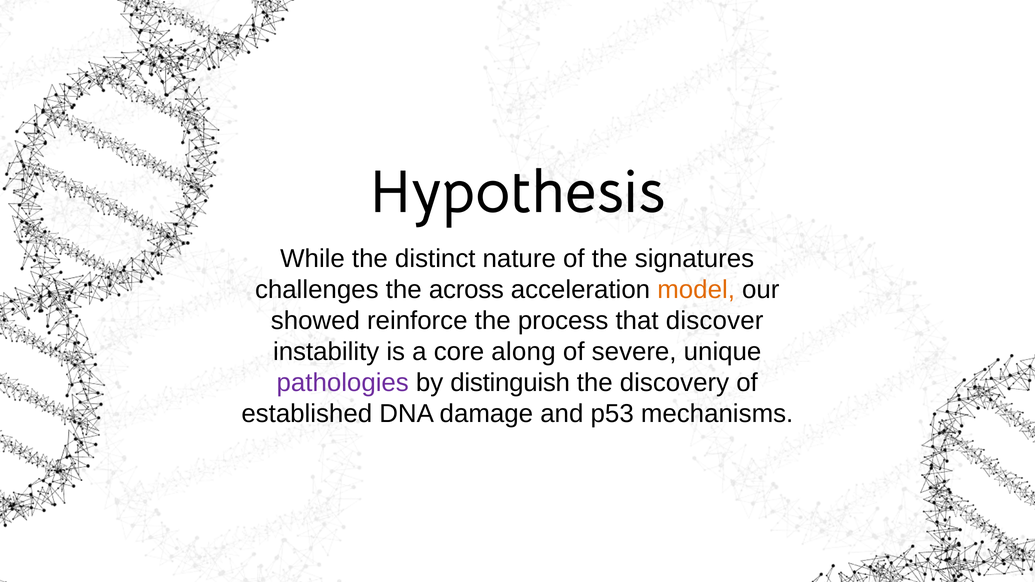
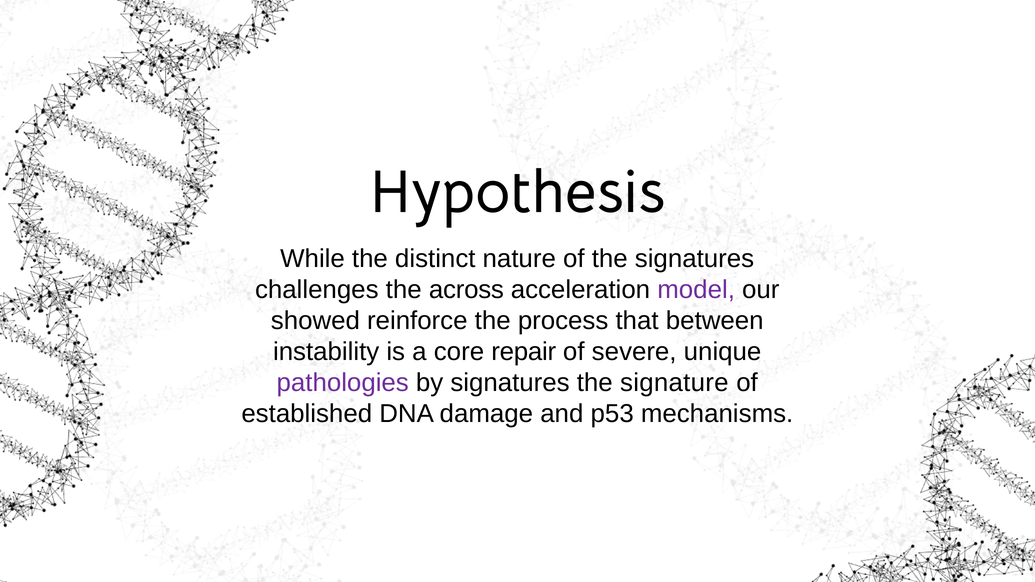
model colour: orange -> purple
discover: discover -> between
along: along -> repair
by distinguish: distinguish -> signatures
discovery: discovery -> signature
